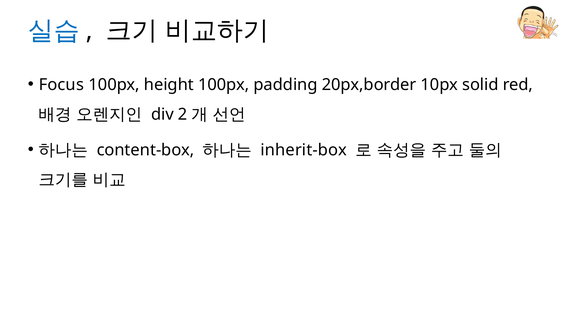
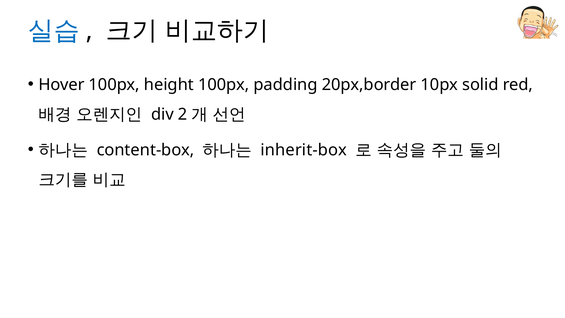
Focus: Focus -> Hover
